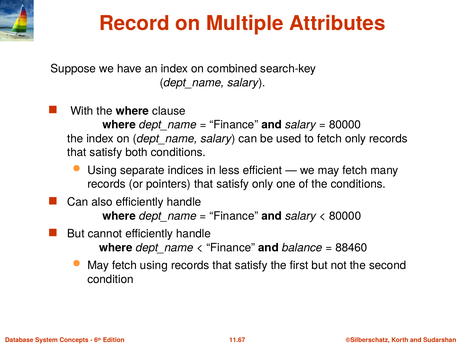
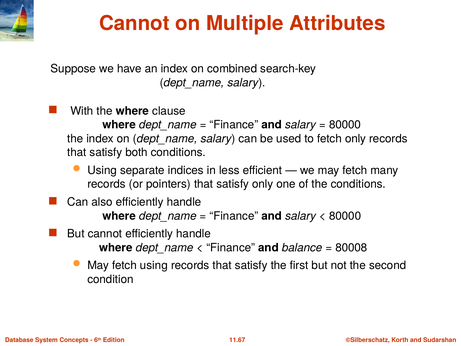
Record at (134, 23): Record -> Cannot
88460: 88460 -> 80008
